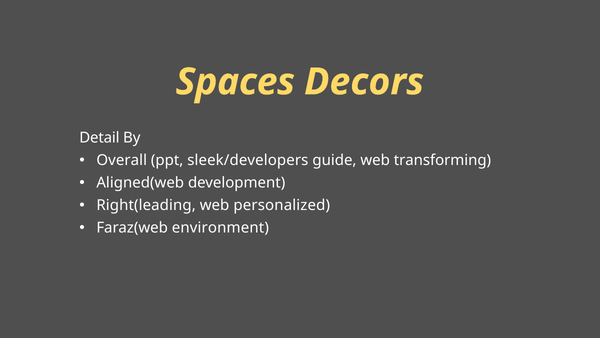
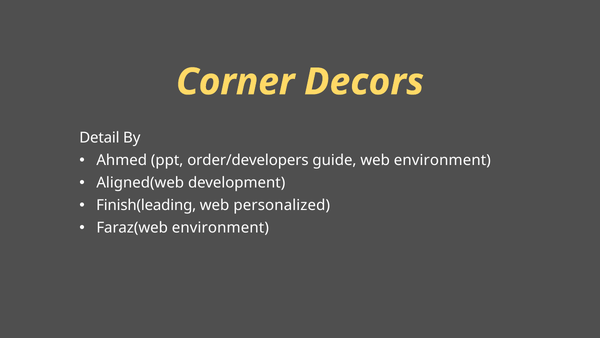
Spaces: Spaces -> Corner
Overall: Overall -> Ahmed
sleek/developers: sleek/developers -> order/developers
web transforming: transforming -> environment
Right(leading: Right(leading -> Finish(leading
